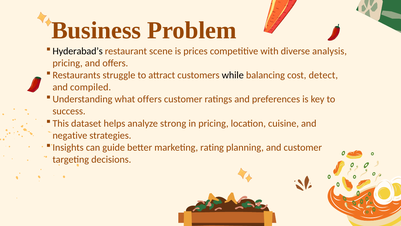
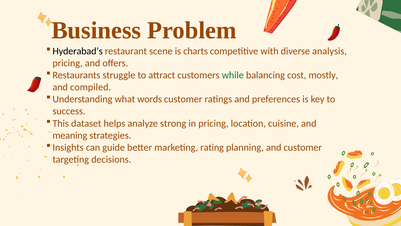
prices: prices -> charts
while colour: black -> green
detect: detect -> mostly
what offers: offers -> words
negative: negative -> meaning
